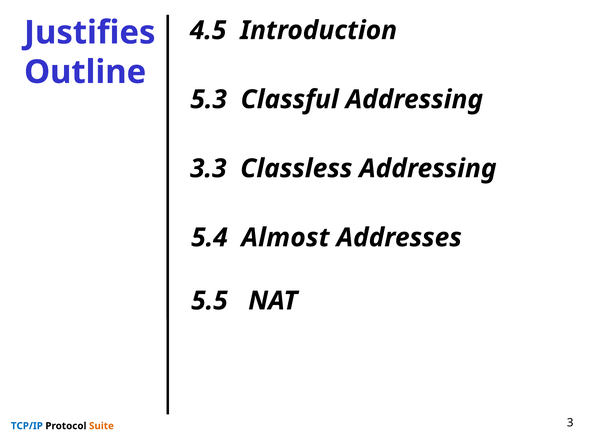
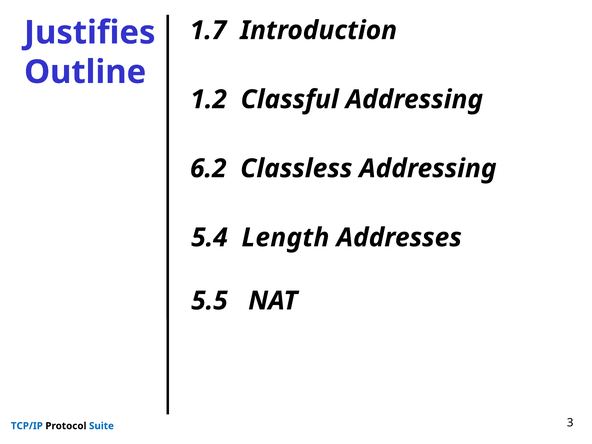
4.5: 4.5 -> 1.7
5.3: 5.3 -> 1.2
3.3: 3.3 -> 6.2
Almost: Almost -> Length
Suite colour: orange -> blue
